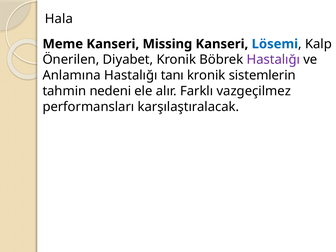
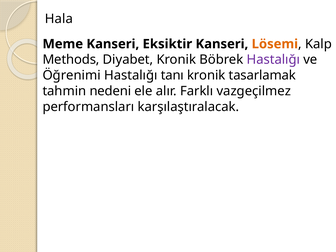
Missing: Missing -> Eksiktir
Lösemi colour: blue -> orange
Önerilen: Önerilen -> Methods
Anlamına: Anlamına -> Öğrenimi
sistemlerin: sistemlerin -> tasarlamak
